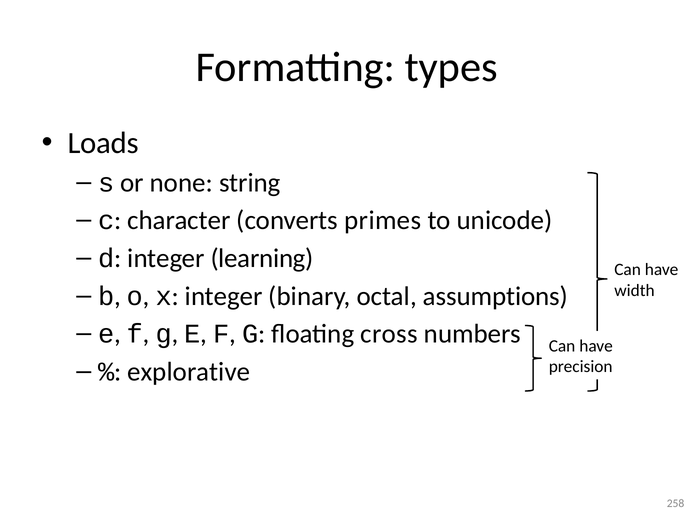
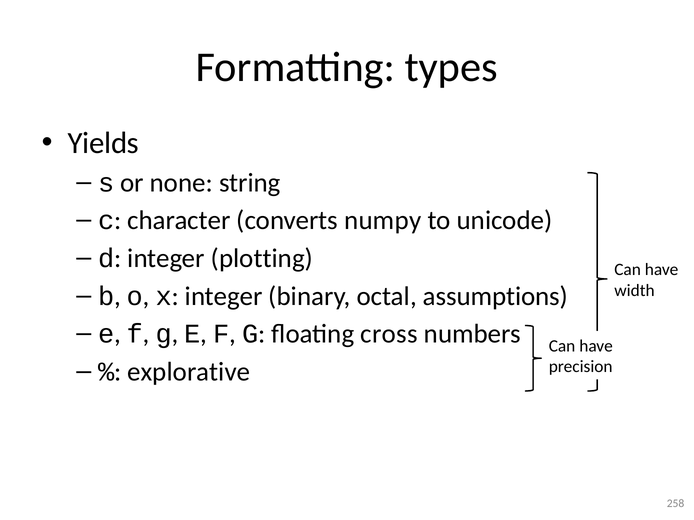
Loads: Loads -> Yields
primes: primes -> numpy
learning: learning -> plotting
